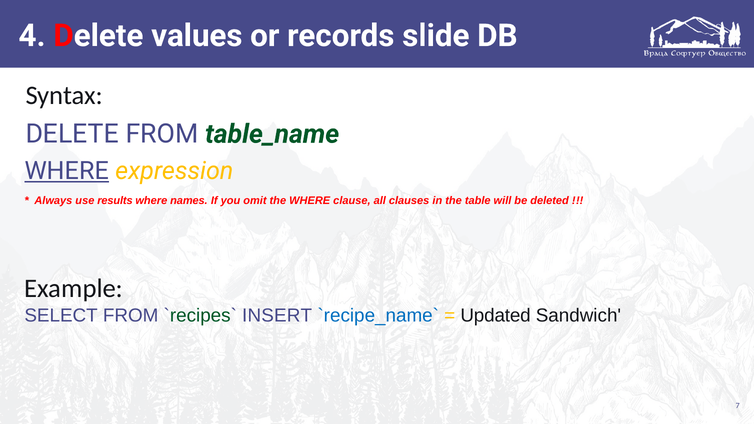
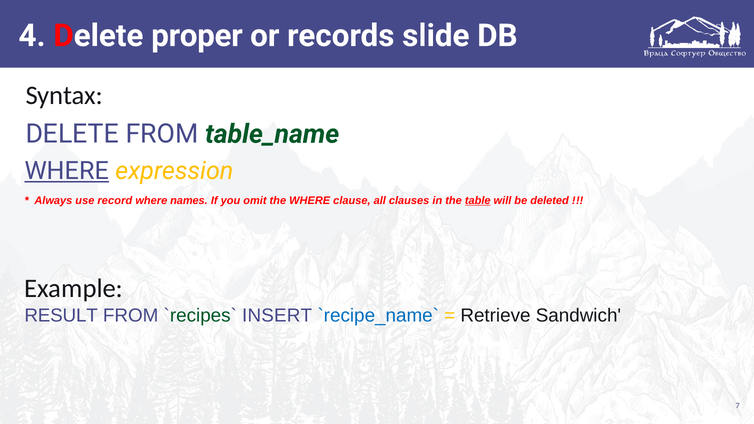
values: values -> proper
results: results -> record
table underline: none -> present
SELECT: SELECT -> RESULT
Updated: Updated -> Retrieve
